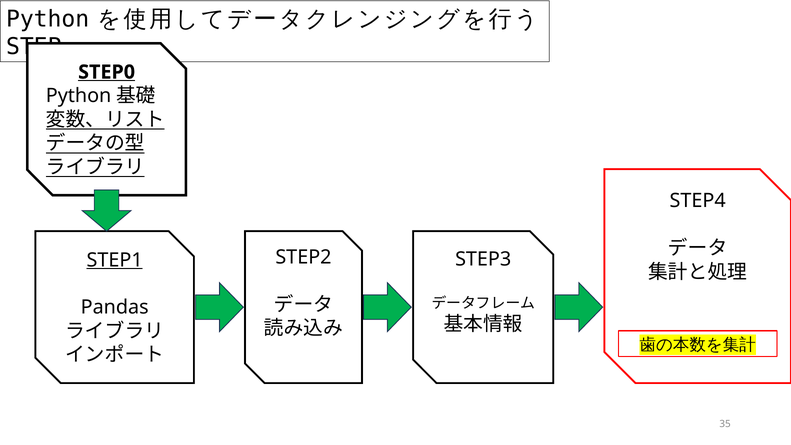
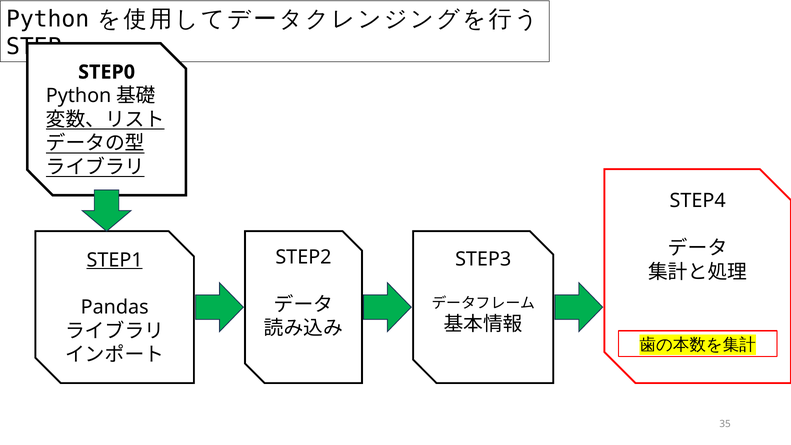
STEP0 underline: present -> none
